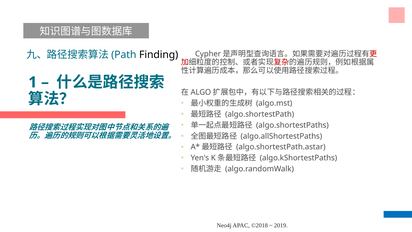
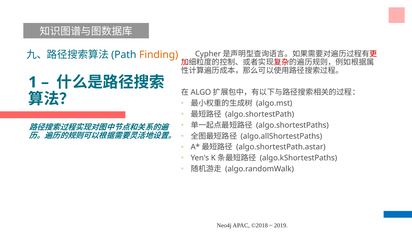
Finding colour: black -> orange
